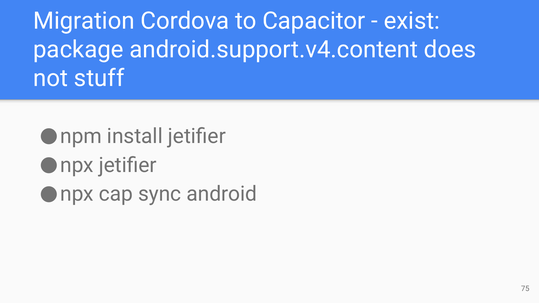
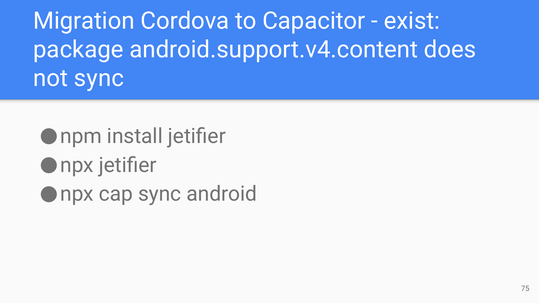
not stuff: stuff -> sync
